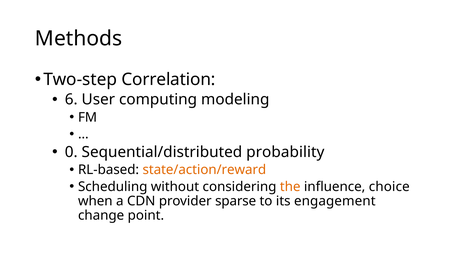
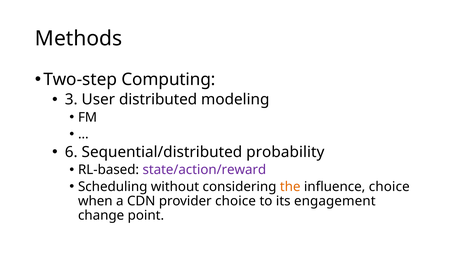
Correlation: Correlation -> Computing
6: 6 -> 3
computing: computing -> distributed
0: 0 -> 6
state/action/reward colour: orange -> purple
provider sparse: sparse -> choice
